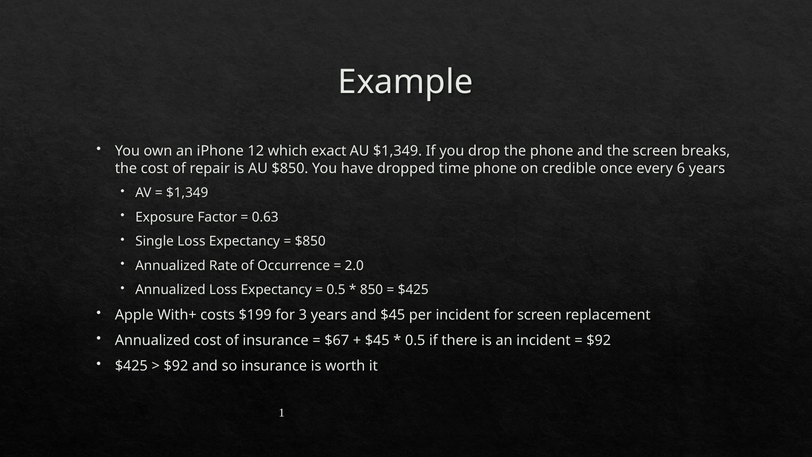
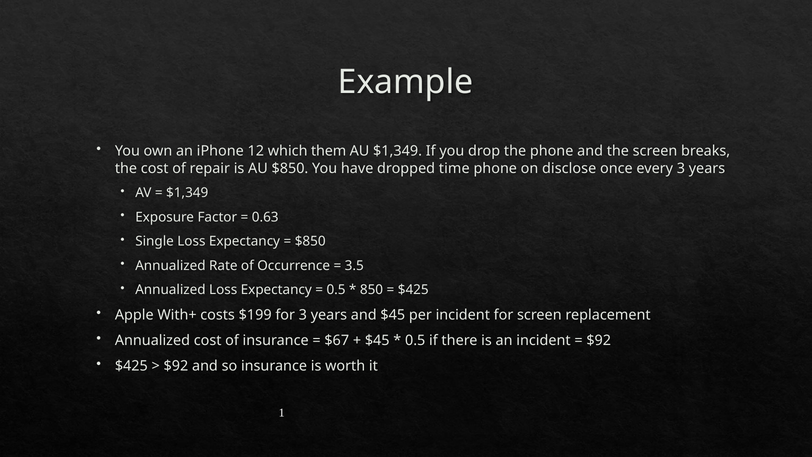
exact: exact -> them
credible: credible -> disclose
every 6: 6 -> 3
2.0: 2.0 -> 3.5
